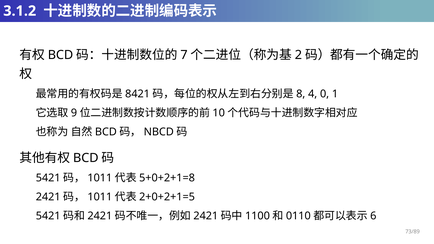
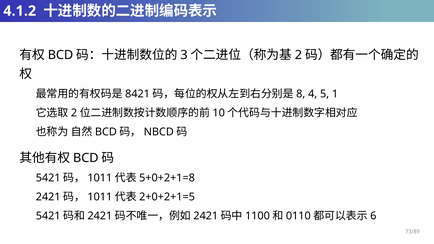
3.1.2: 3.1.2 -> 4.1.2
7: 7 -> 3
0: 0 -> 5
9 at (74, 113): 9 -> 2
